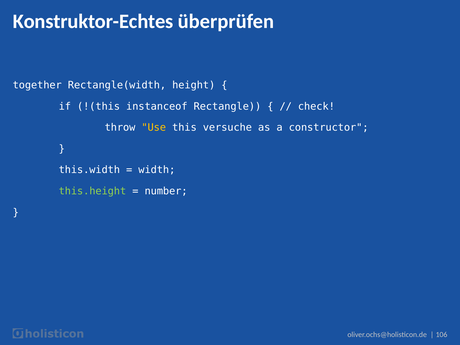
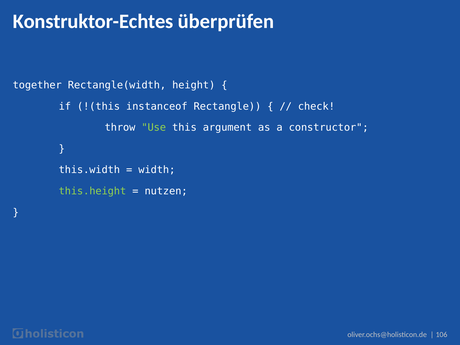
Use colour: yellow -> light green
versuche: versuche -> argument
number: number -> nutzen
